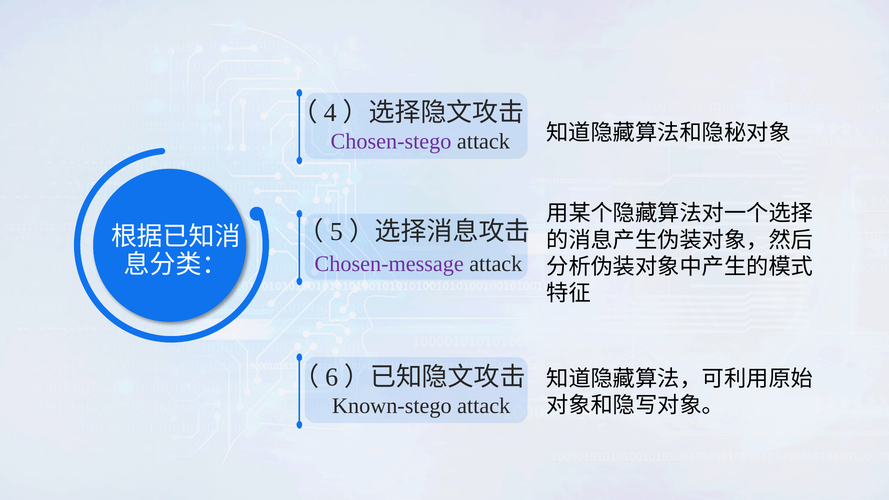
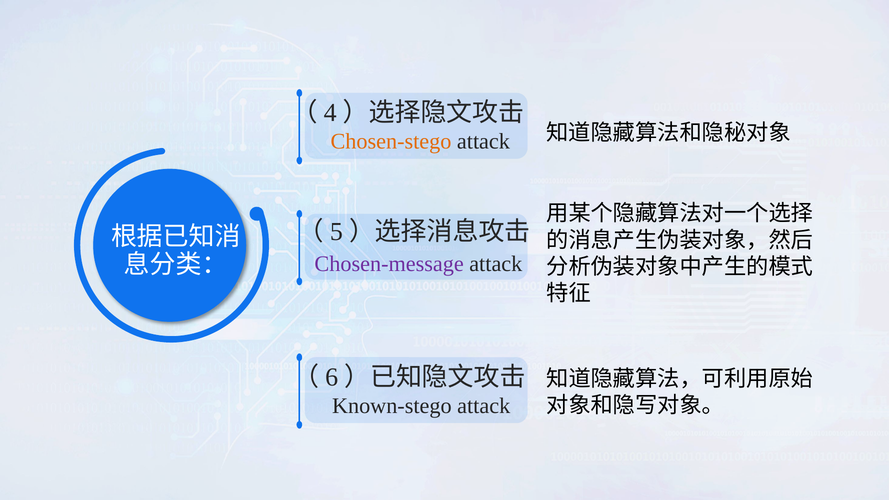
Chosen-stego colour: purple -> orange
